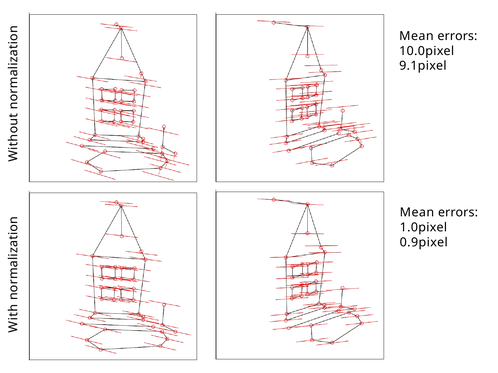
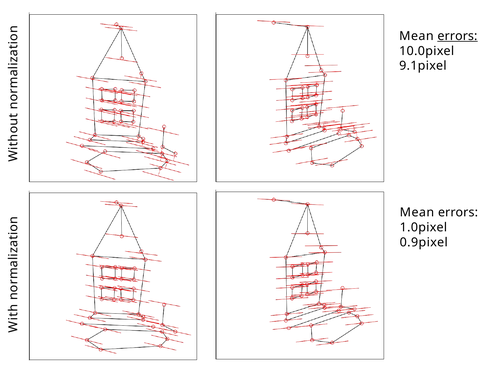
errors at (457, 36) underline: none -> present
